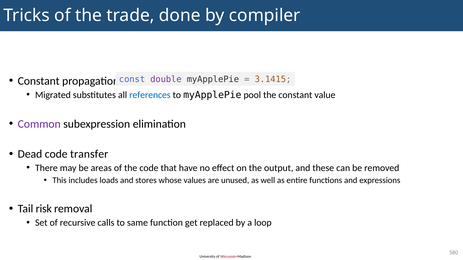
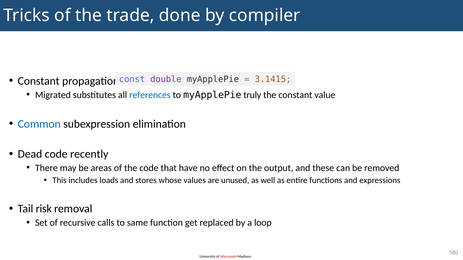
pool: pool -> truly
Common colour: purple -> blue
transfer: transfer -> recently
